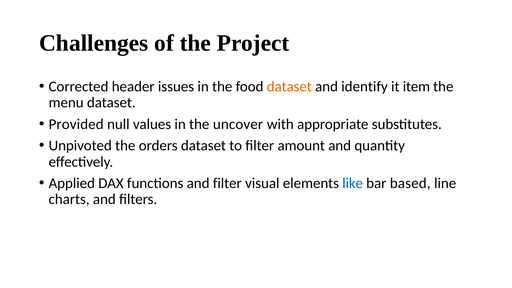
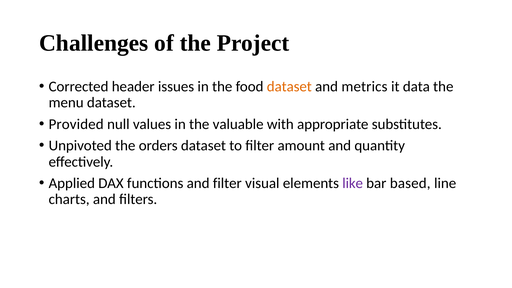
identify: identify -> metrics
item: item -> data
uncover: uncover -> valuable
like colour: blue -> purple
